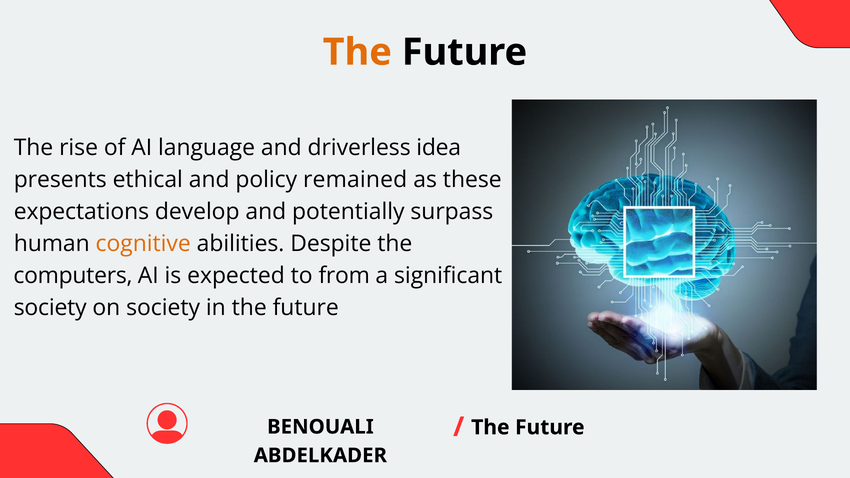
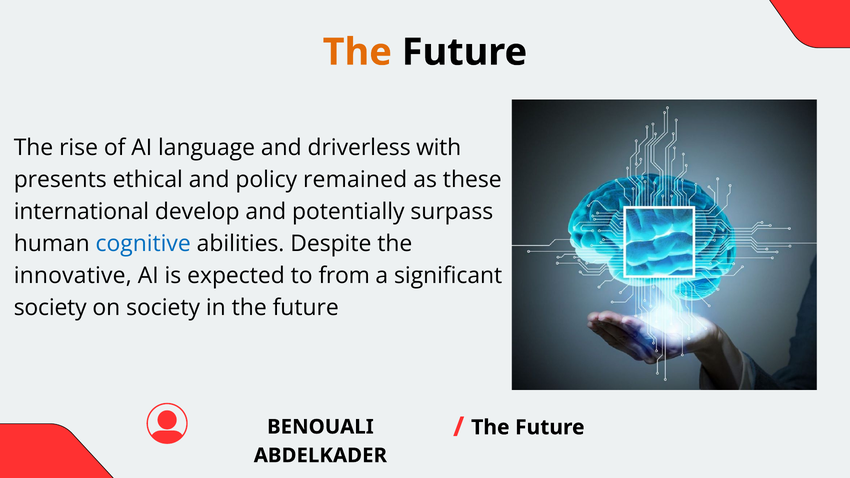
idea: idea -> with
expectations: expectations -> international
cognitive colour: orange -> blue
computers: computers -> innovative
